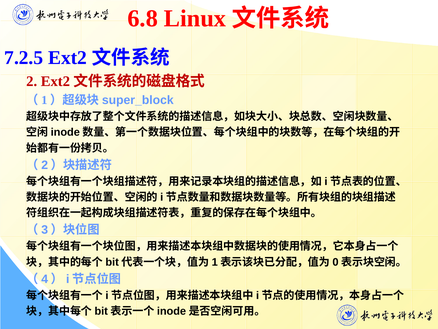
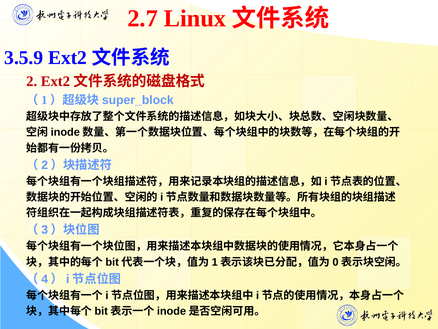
6.8: 6.8 -> 2.7
7.2.5: 7.2.5 -> 3.5.9
